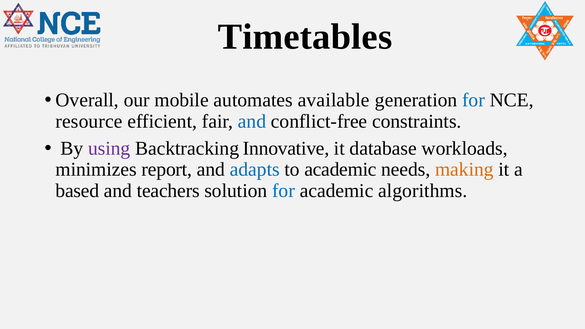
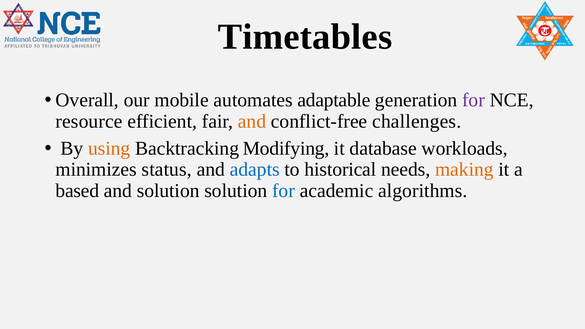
available: available -> adaptable
for at (474, 100) colour: blue -> purple
and at (252, 121) colour: blue -> orange
constraints: constraints -> challenges
using colour: purple -> orange
Innovative: Innovative -> Modifying
report: report -> status
to academic: academic -> historical
and teachers: teachers -> solution
